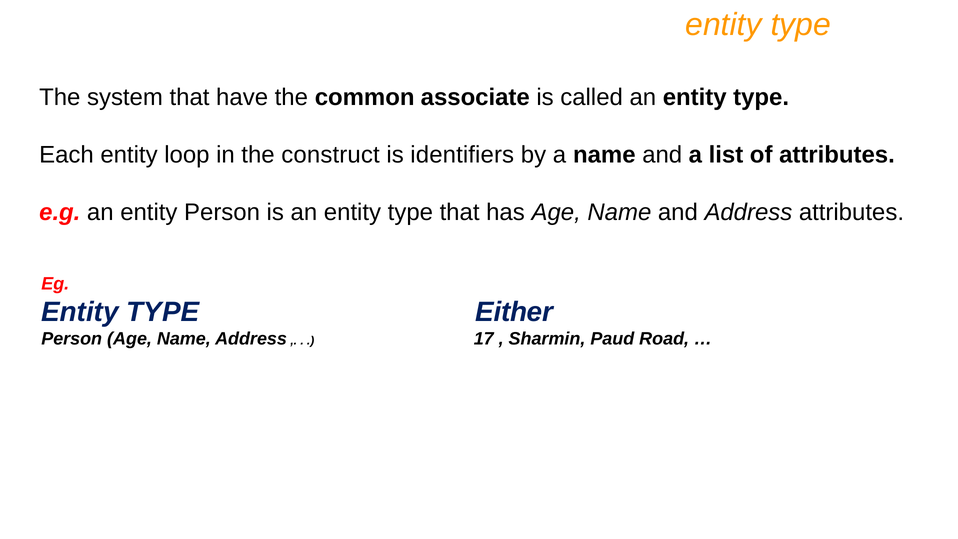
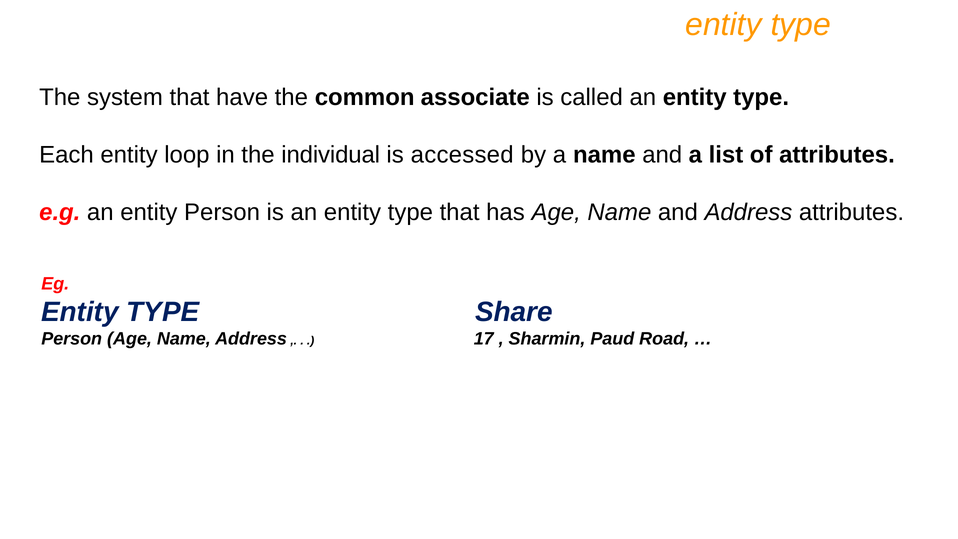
construct: construct -> individual
identifiers: identifiers -> accessed
Either: Either -> Share
